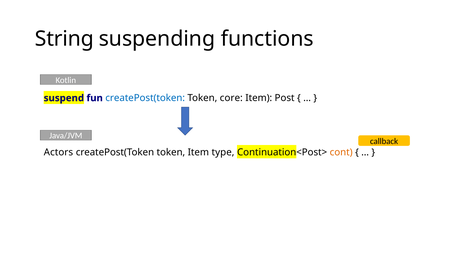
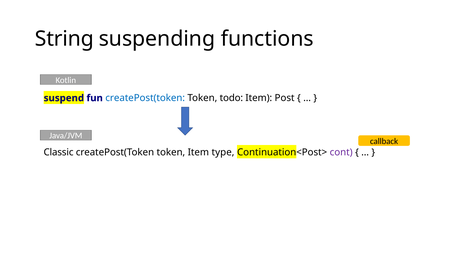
core: core -> todo
Actors: Actors -> Classic
cont colour: orange -> purple
